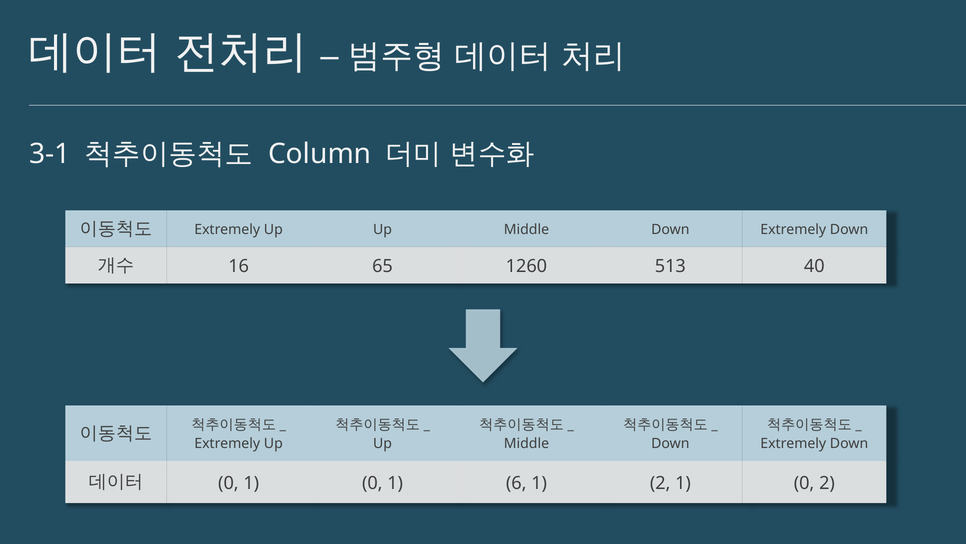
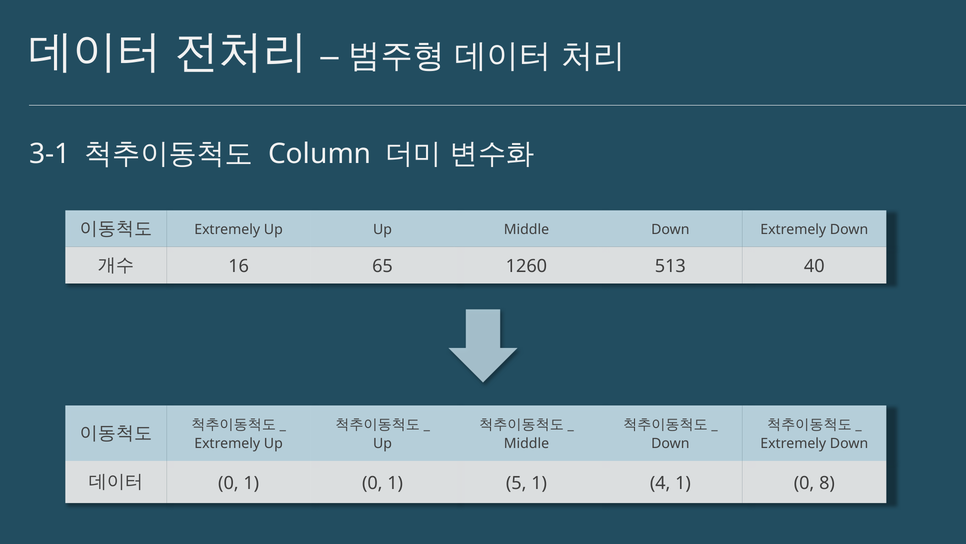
6: 6 -> 5
1 2: 2 -> 4
0 2: 2 -> 8
